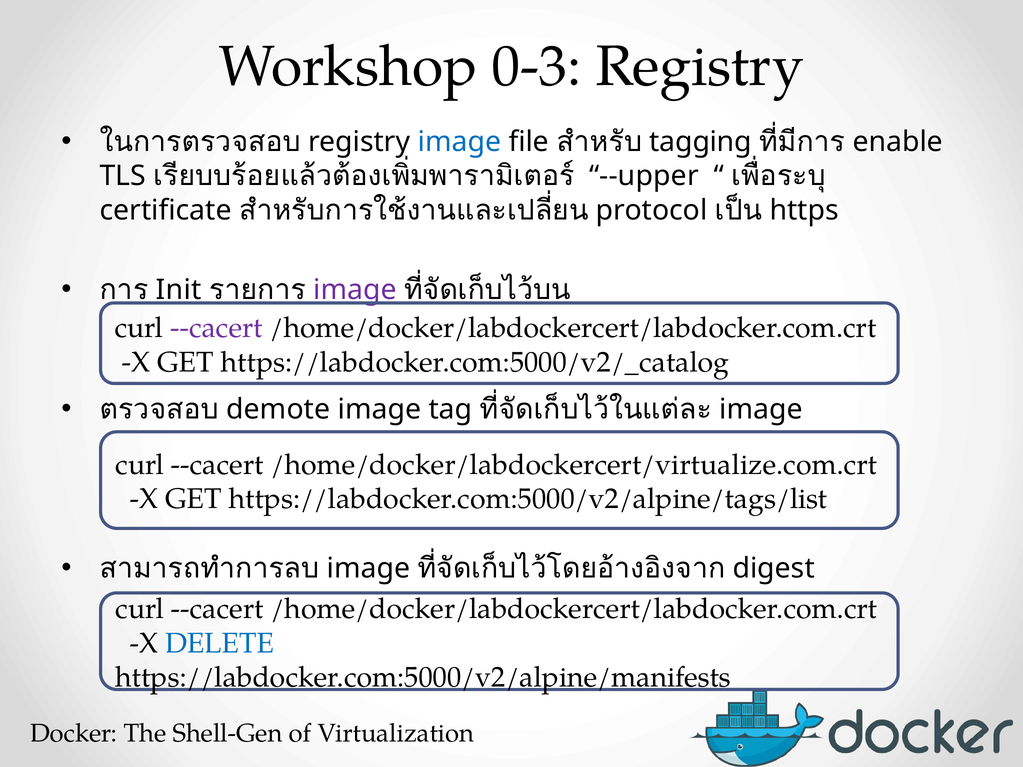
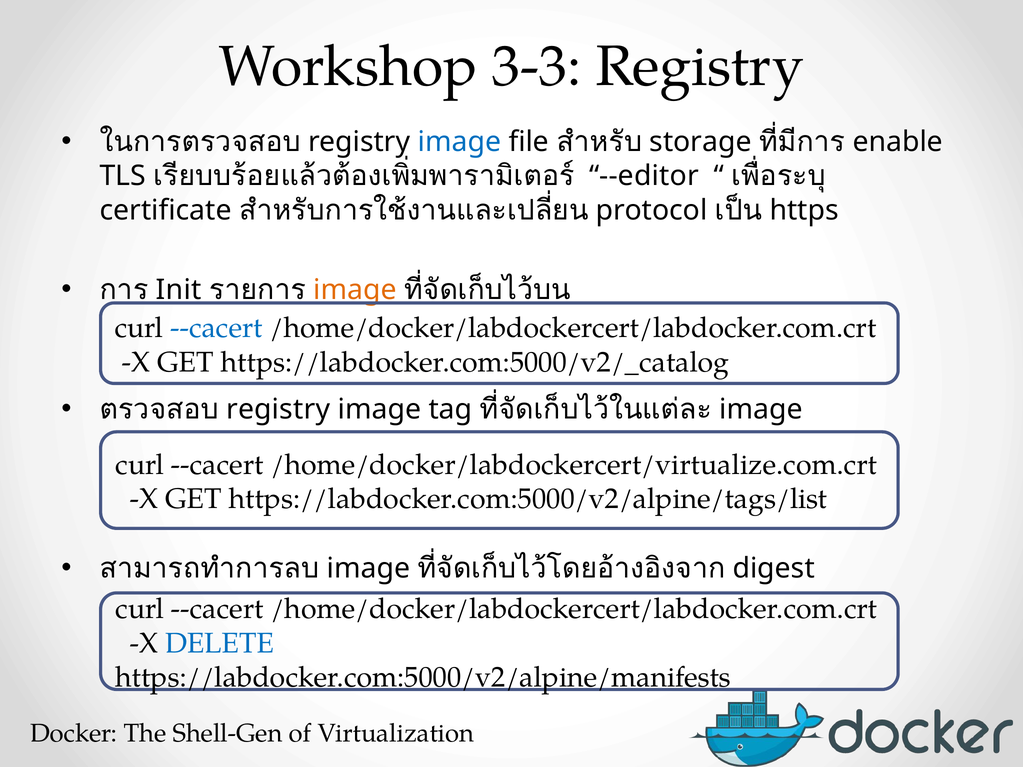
0-3: 0-3 -> 3-3
tagging: tagging -> storage
--upper: --upper -> --editor
image at (355, 290) colour: purple -> orange
--cacert at (216, 328) colour: purple -> blue
demote at (278, 409): demote -> registry
